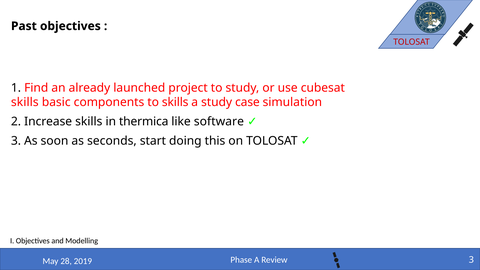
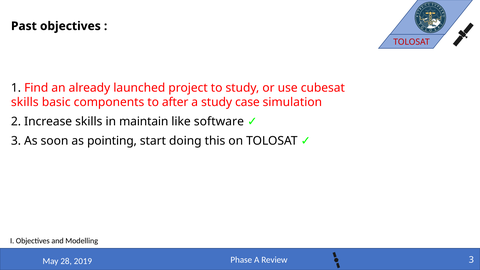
to skills: skills -> after
thermica: thermica -> maintain
seconds: seconds -> pointing
